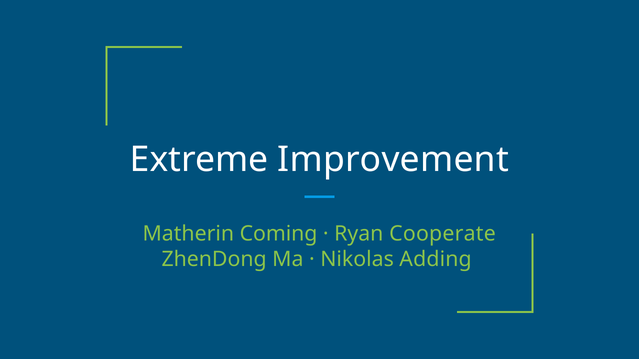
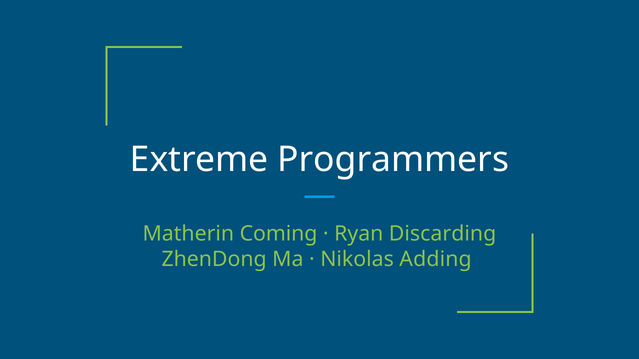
Improvement: Improvement -> Programmers
Cooperate: Cooperate -> Discarding
